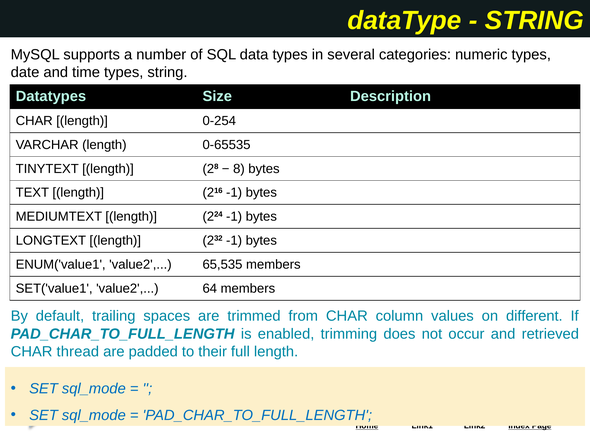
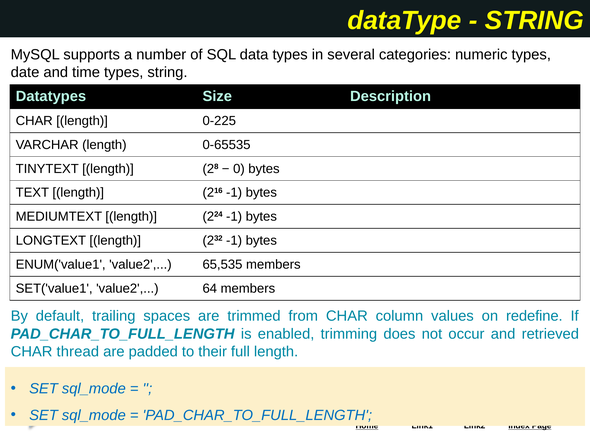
0-254: 0-254 -> 0-225
8: 8 -> 0
different: different -> redefine
